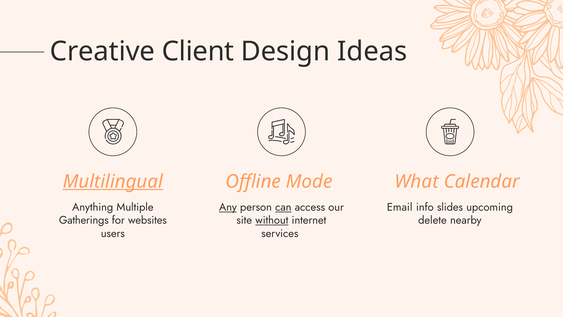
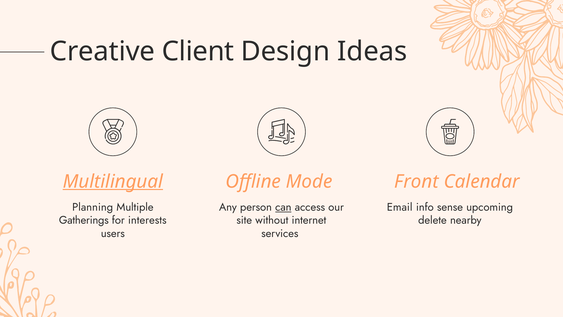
What: What -> Front
Anything: Anything -> Planning
Any underline: present -> none
slides: slides -> sense
websites: websites -> interests
without underline: present -> none
